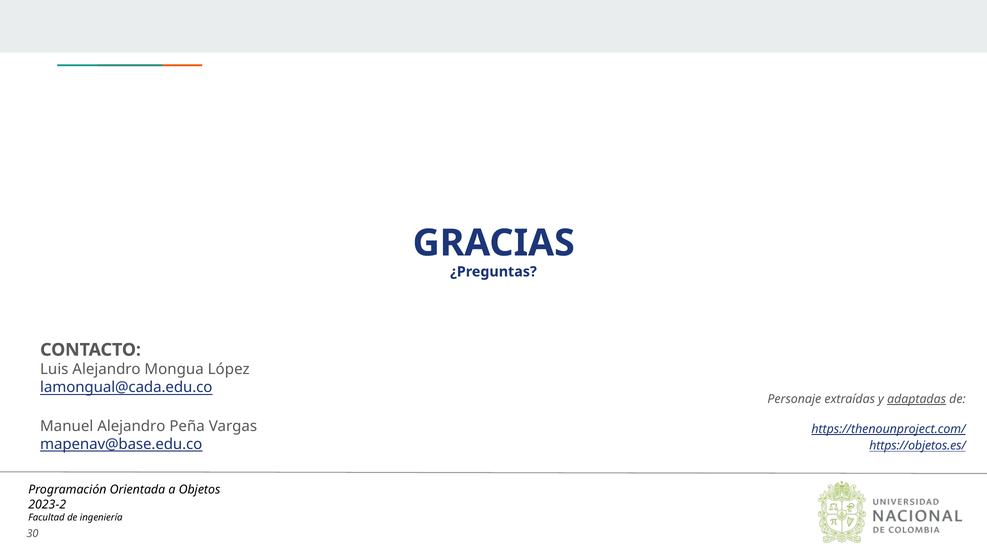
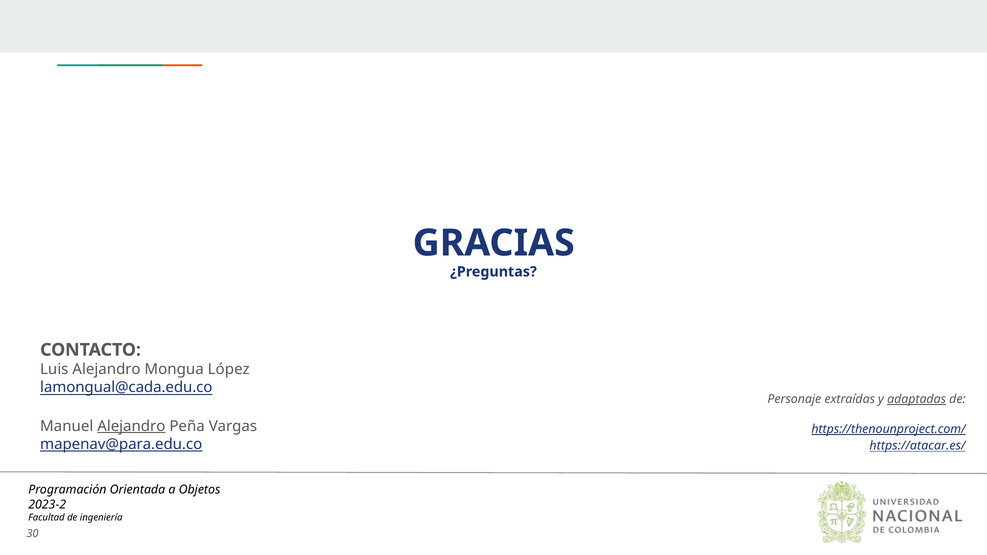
Alejandro at (131, 426) underline: none -> present
mapenav@base.edu.co: mapenav@base.edu.co -> mapenav@para.edu.co
https://objetos.es/: https://objetos.es/ -> https://atacar.es/
